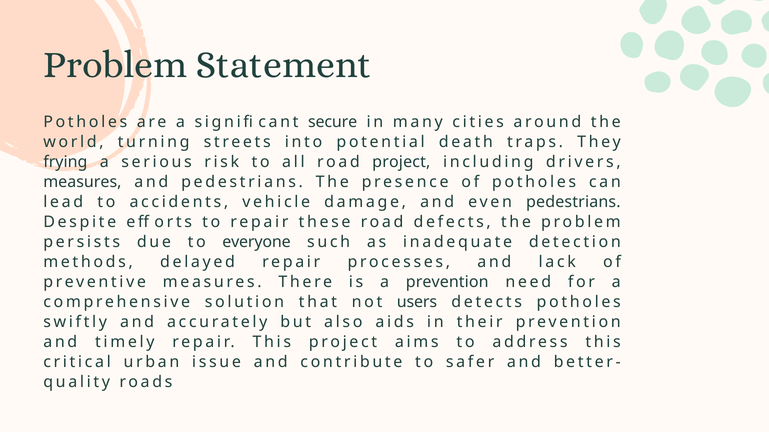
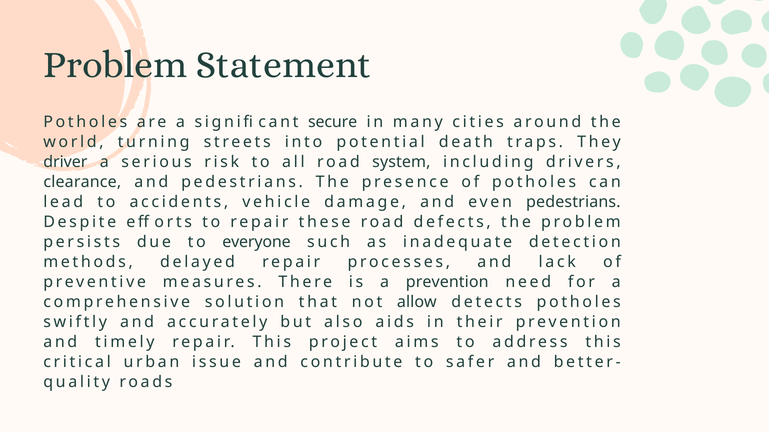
frying: frying -> driver
road project: project -> system
measures at (82, 182): measures -> clearance
users: users -> allow
